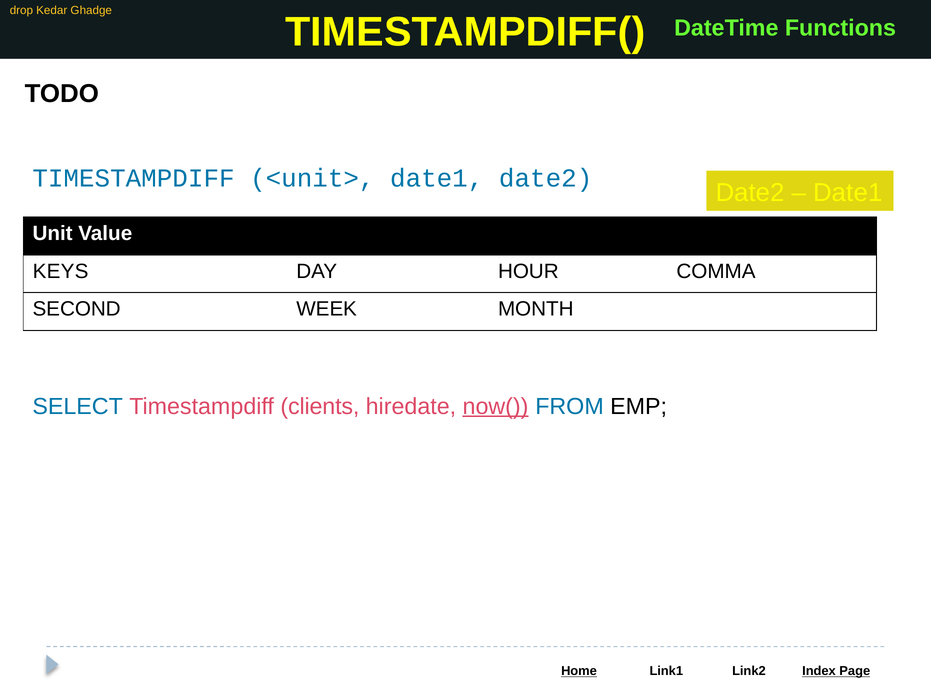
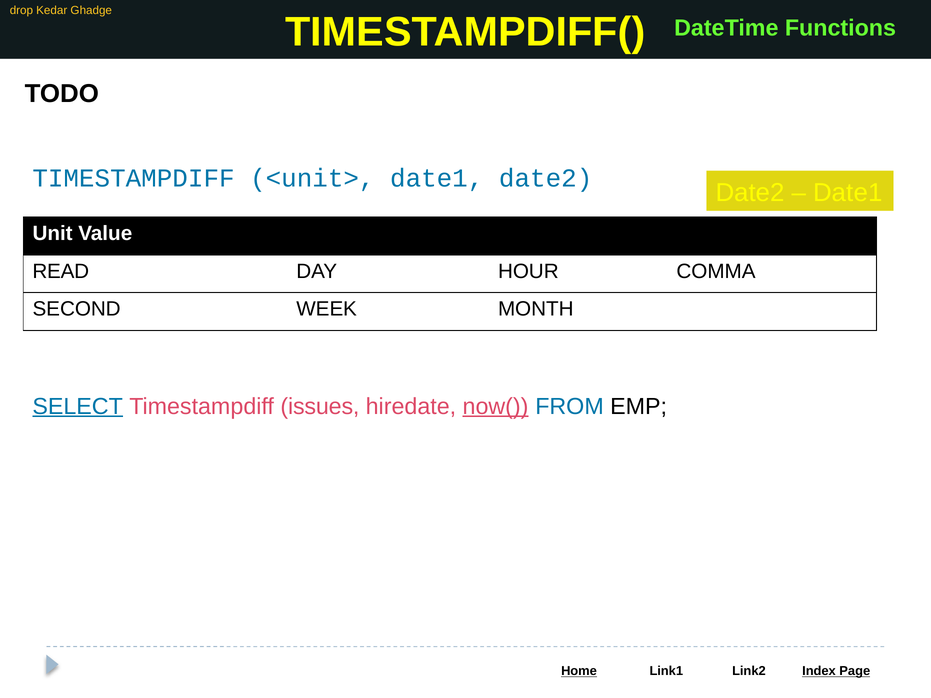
KEYS: KEYS -> READ
SELECT underline: none -> present
clients: clients -> issues
